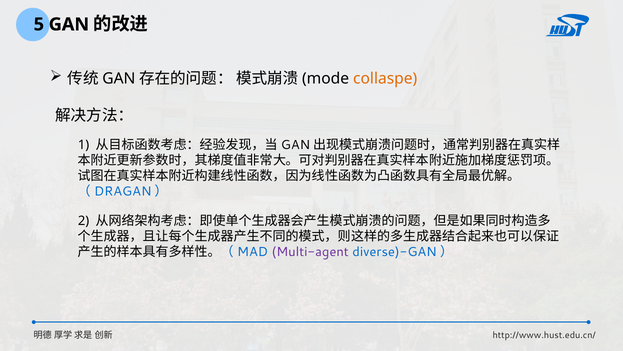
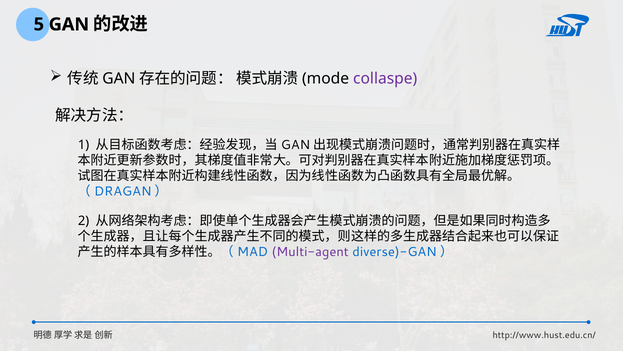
collaspe colour: orange -> purple
